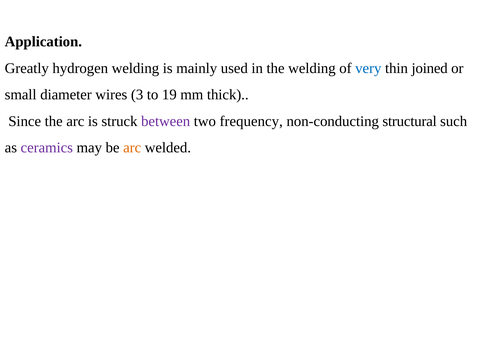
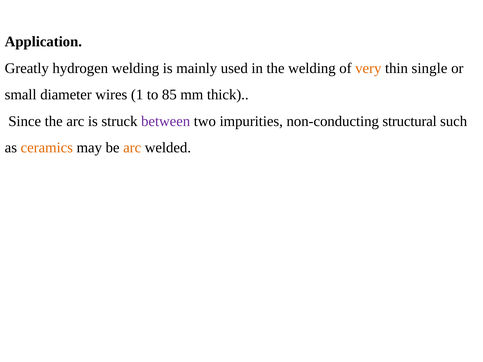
very colour: blue -> orange
joined: joined -> single
3: 3 -> 1
19: 19 -> 85
frequency: frequency -> impurities
ceramics colour: purple -> orange
